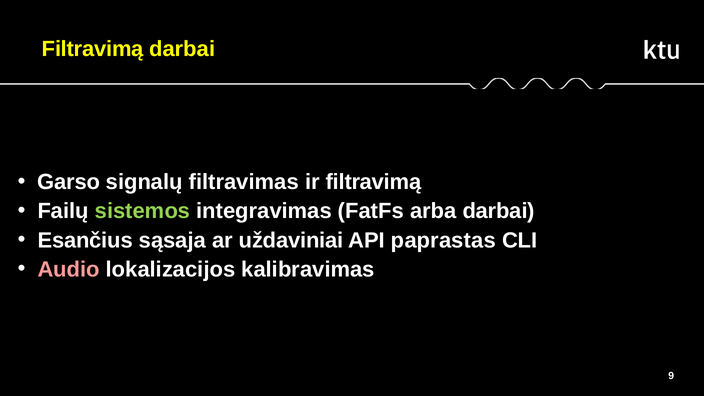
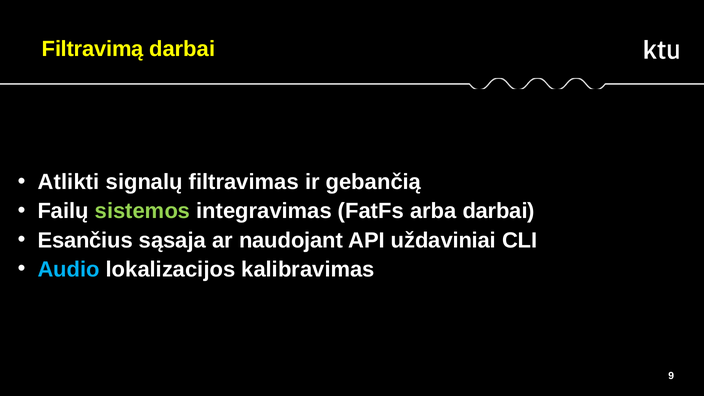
Garso: Garso -> Atlikti
ir filtravimą: filtravimą -> gebančią
uždaviniai: uždaviniai -> naudojant
paprastas: paprastas -> uždaviniai
Audio colour: pink -> light blue
